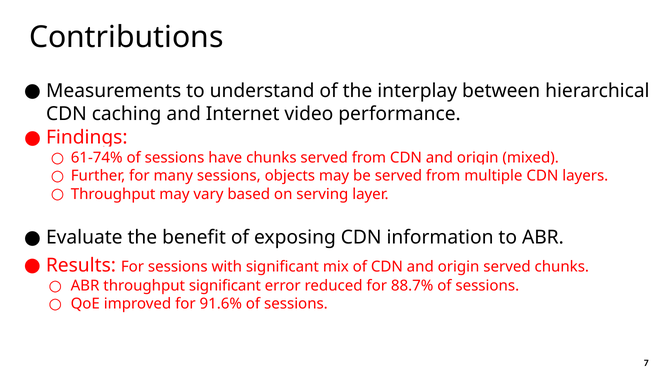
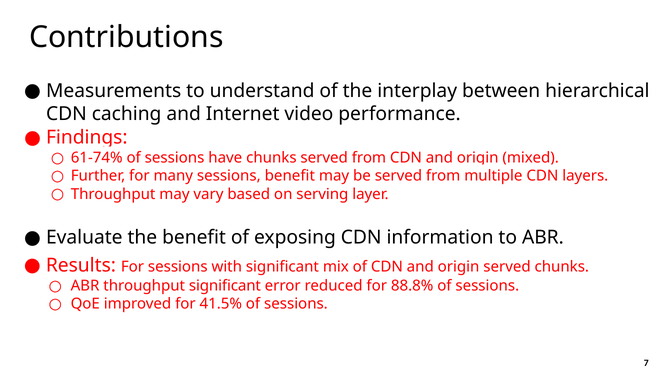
sessions objects: objects -> benefit
88.7%: 88.7% -> 88.8%
91.6%: 91.6% -> 41.5%
